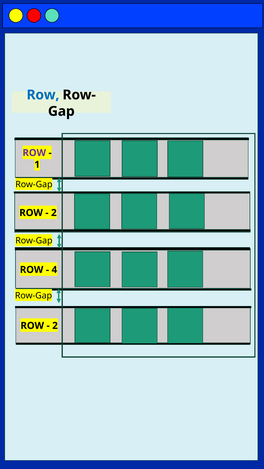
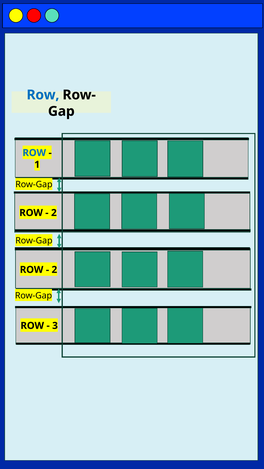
ROW at (34, 153) colour: purple -> blue
4 at (54, 270): 4 -> 2
2 at (55, 326): 2 -> 3
